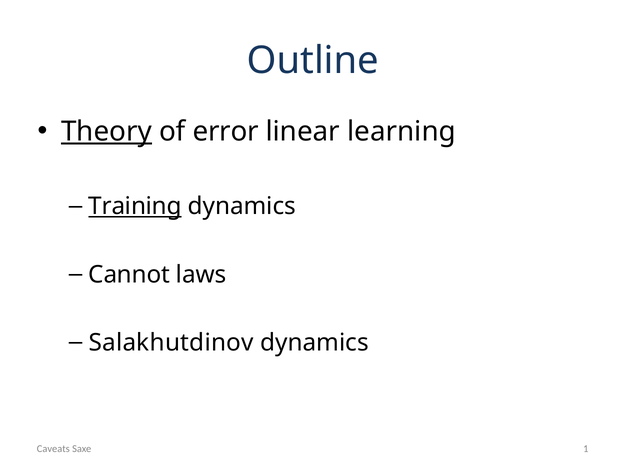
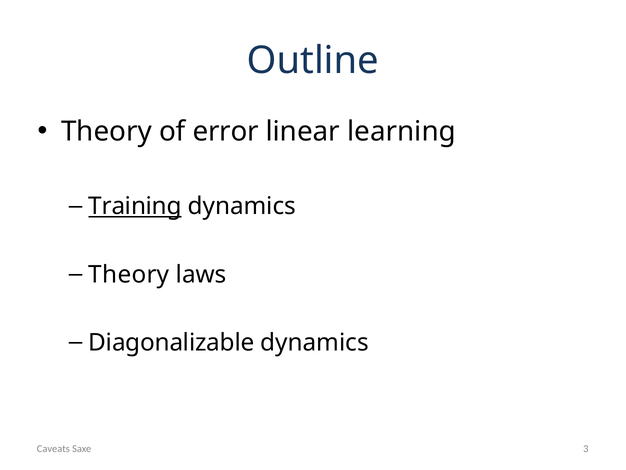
Theory at (106, 131) underline: present -> none
Cannot at (129, 274): Cannot -> Theory
Salakhutdinov: Salakhutdinov -> Diagonalizable
1: 1 -> 3
